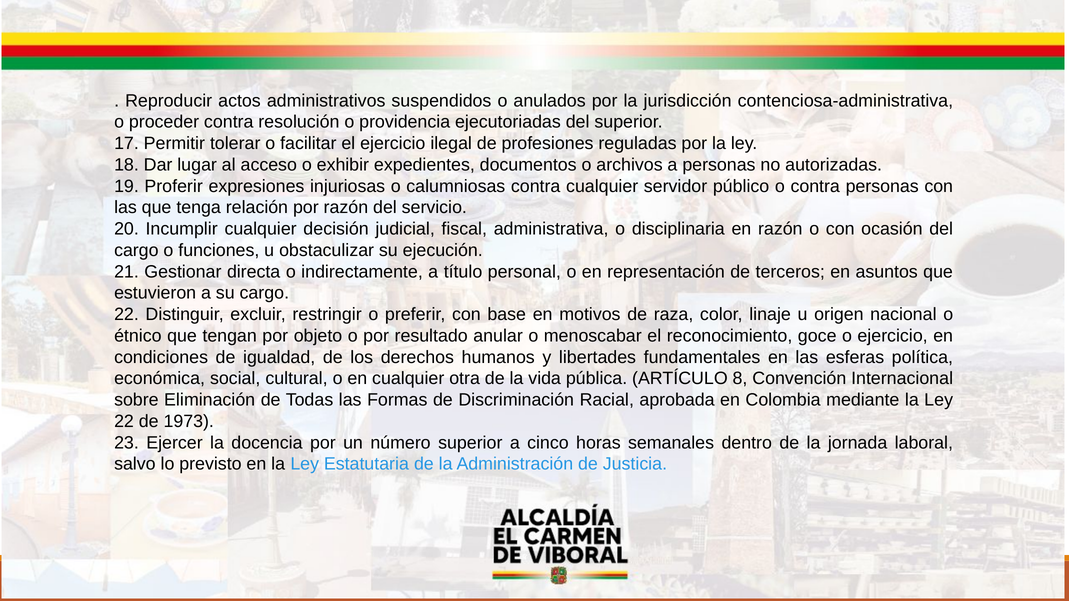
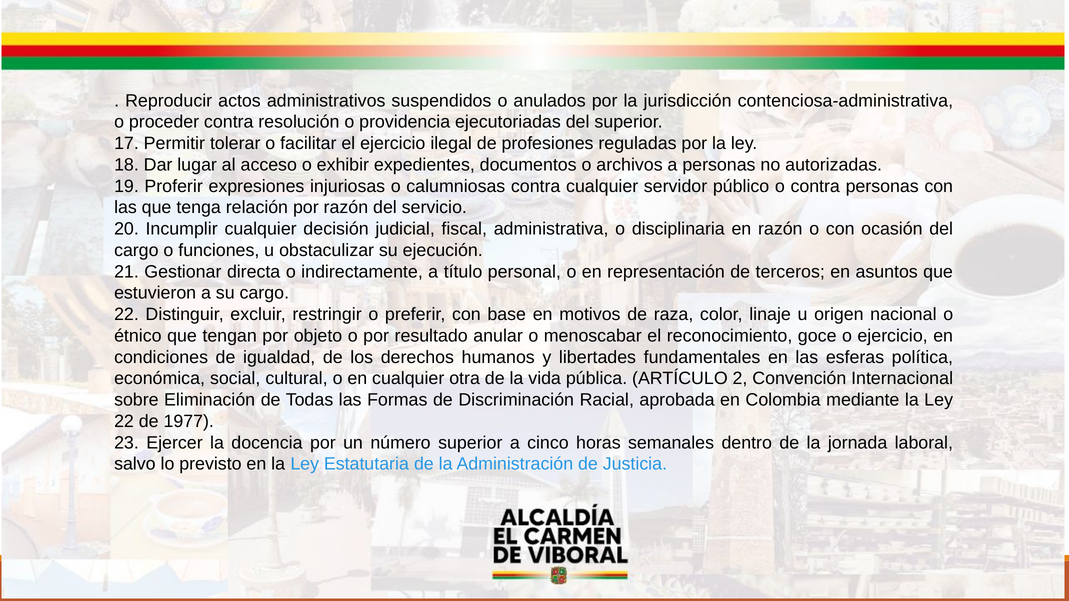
8: 8 -> 2
1973: 1973 -> 1977
